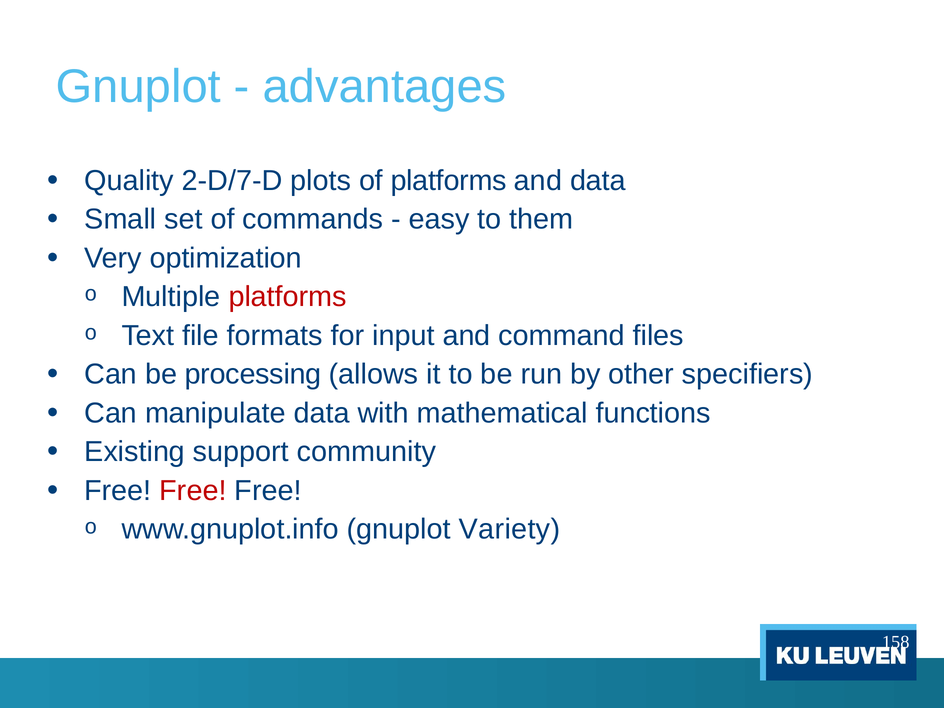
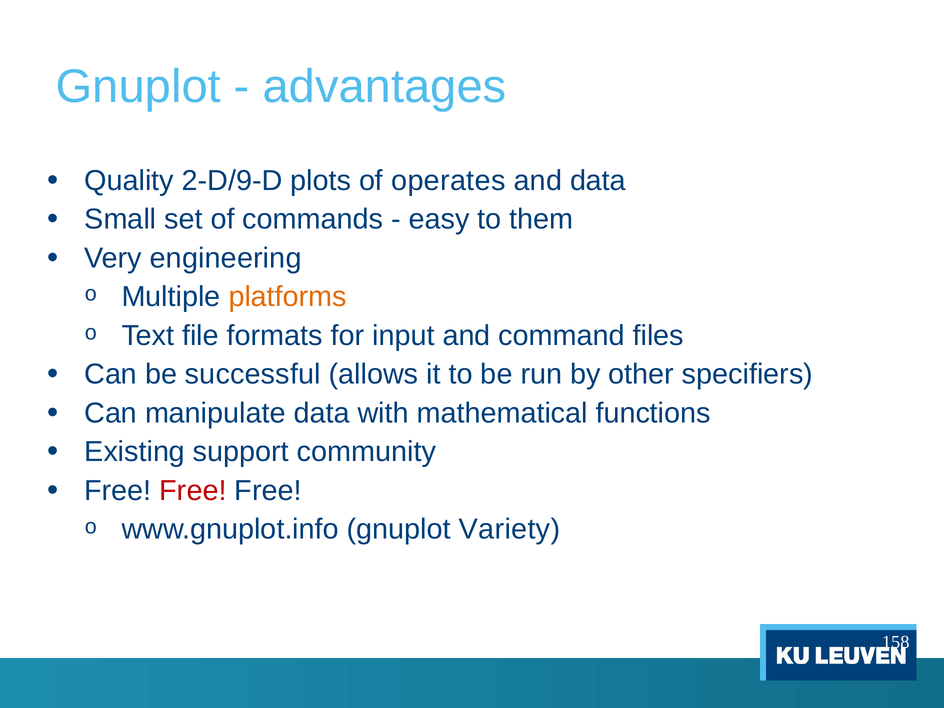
2-D/7-D: 2-D/7-D -> 2-D/9-D
of platforms: platforms -> operates
optimization: optimization -> engineering
platforms at (288, 297) colour: red -> orange
processing: processing -> successful
